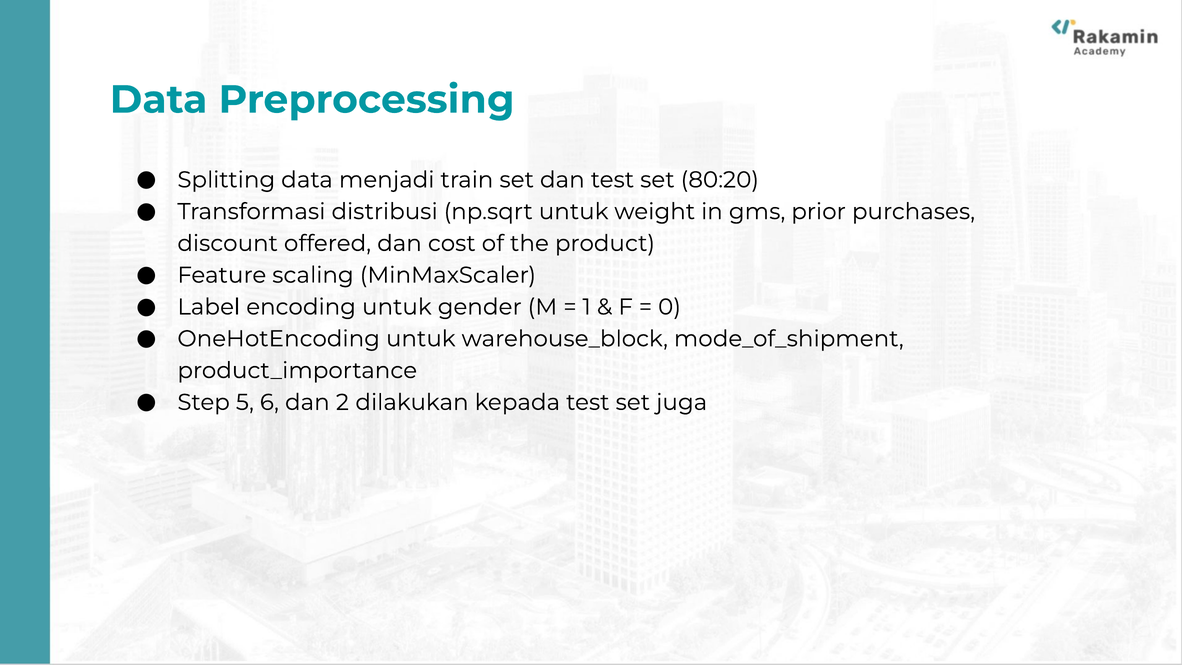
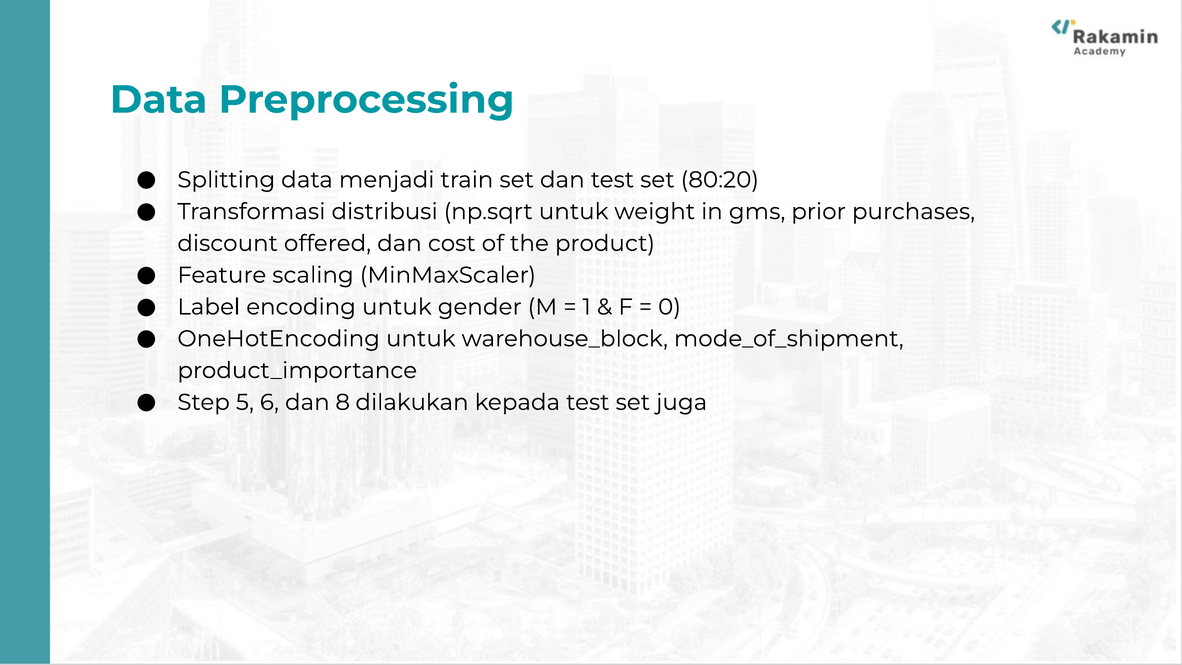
2: 2 -> 8
